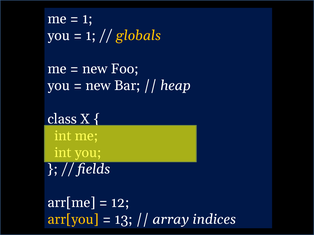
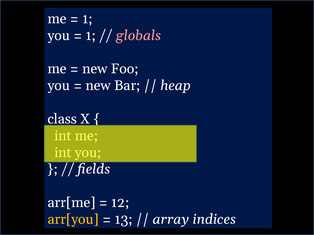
globals colour: yellow -> pink
